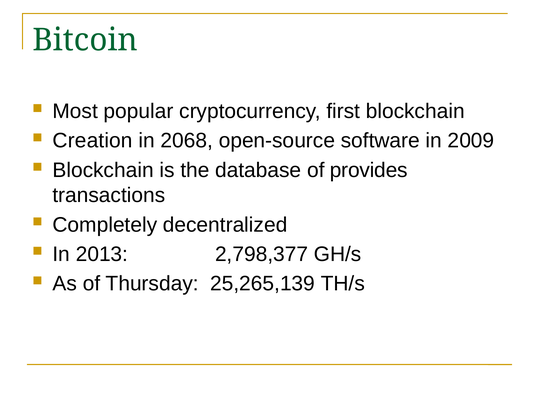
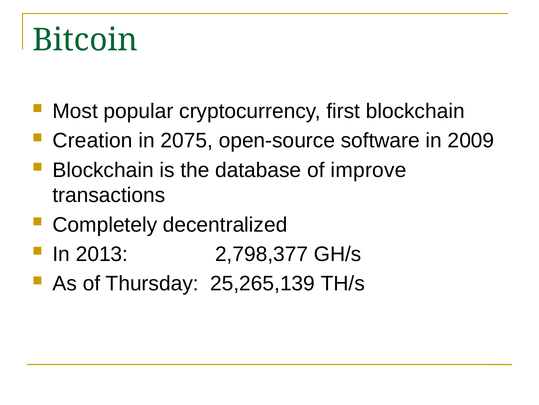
2068: 2068 -> 2075
provides: provides -> improve
